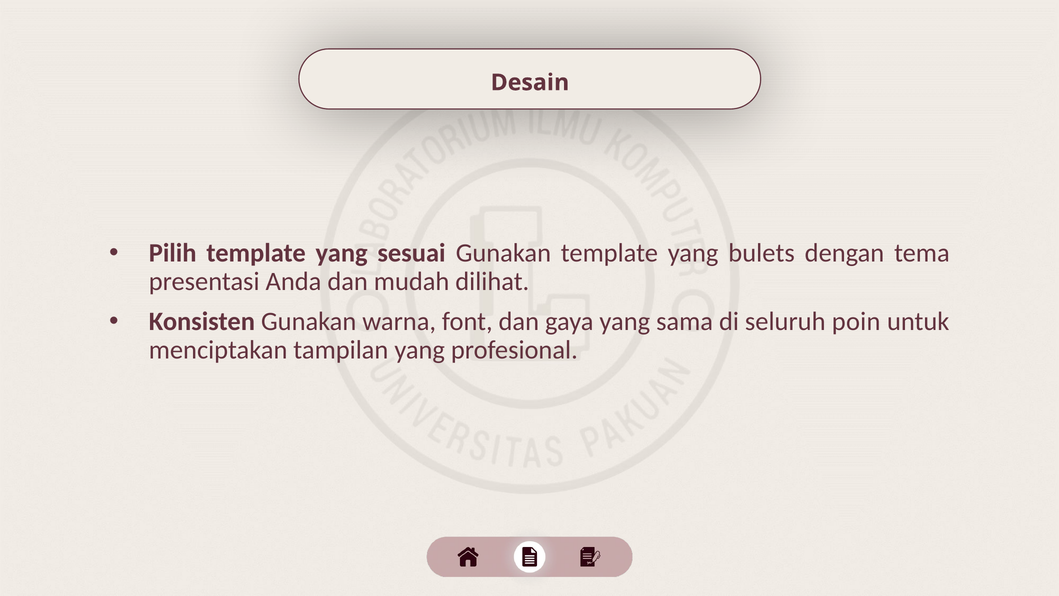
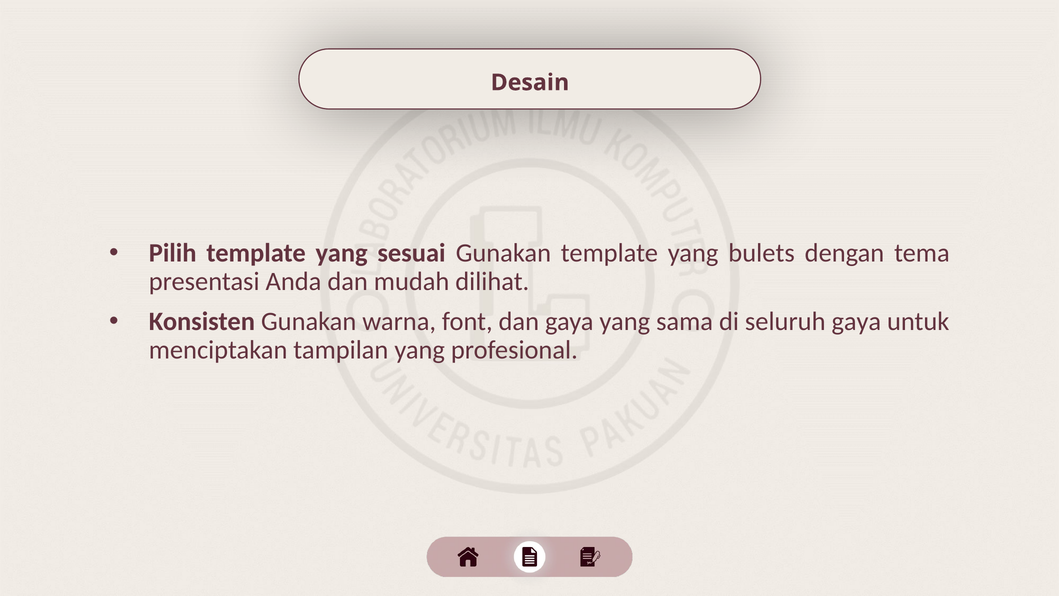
seluruh poin: poin -> gaya
